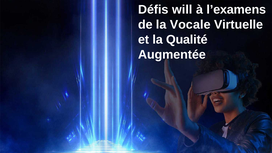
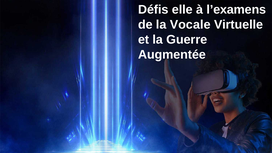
will: will -> elle
Qualité: Qualité -> Guerre
